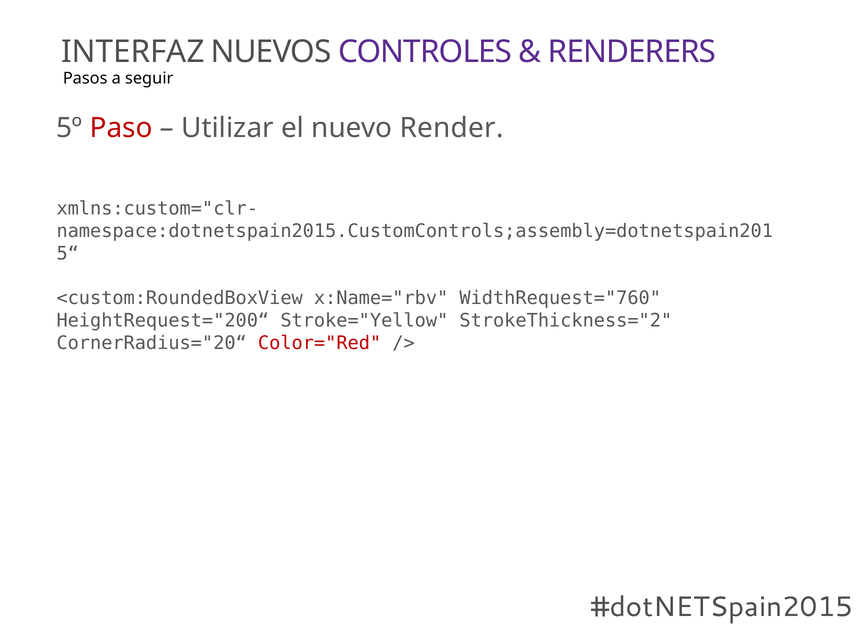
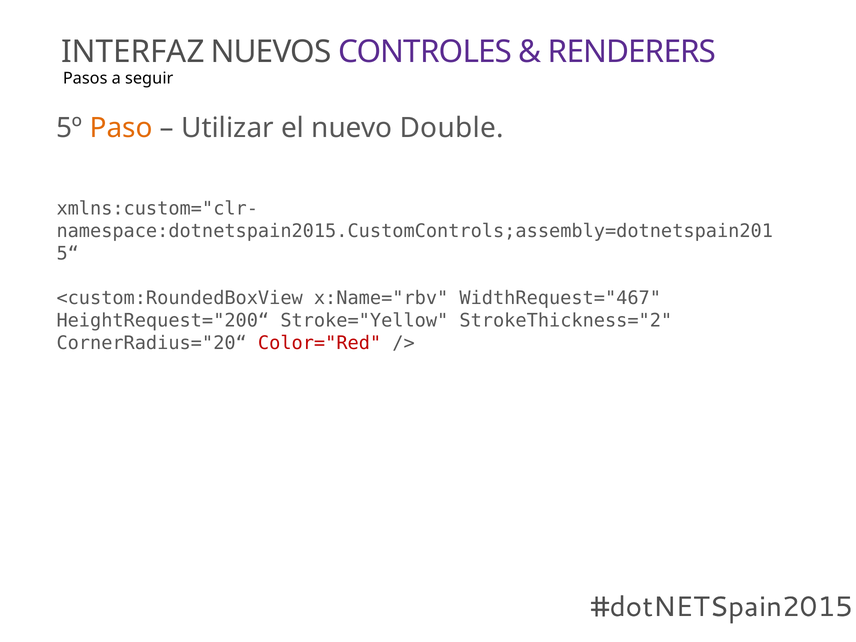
Paso colour: red -> orange
Render: Render -> Double
WidthRequest="760: WidthRequest="760 -> WidthRequest="467
